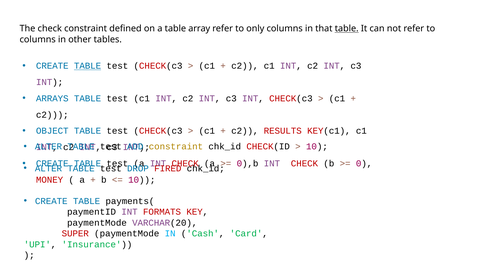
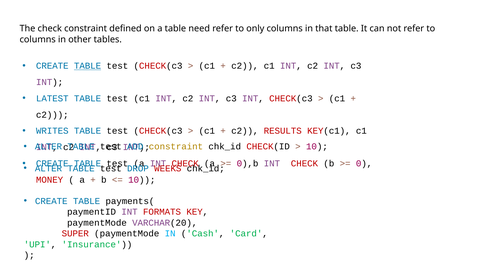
array: array -> need
table at (347, 29) underline: present -> none
ARRAYS: ARRAYS -> LATEST
OBJECT: OBJECT -> WRITES
FIRED: FIRED -> WEEKS
